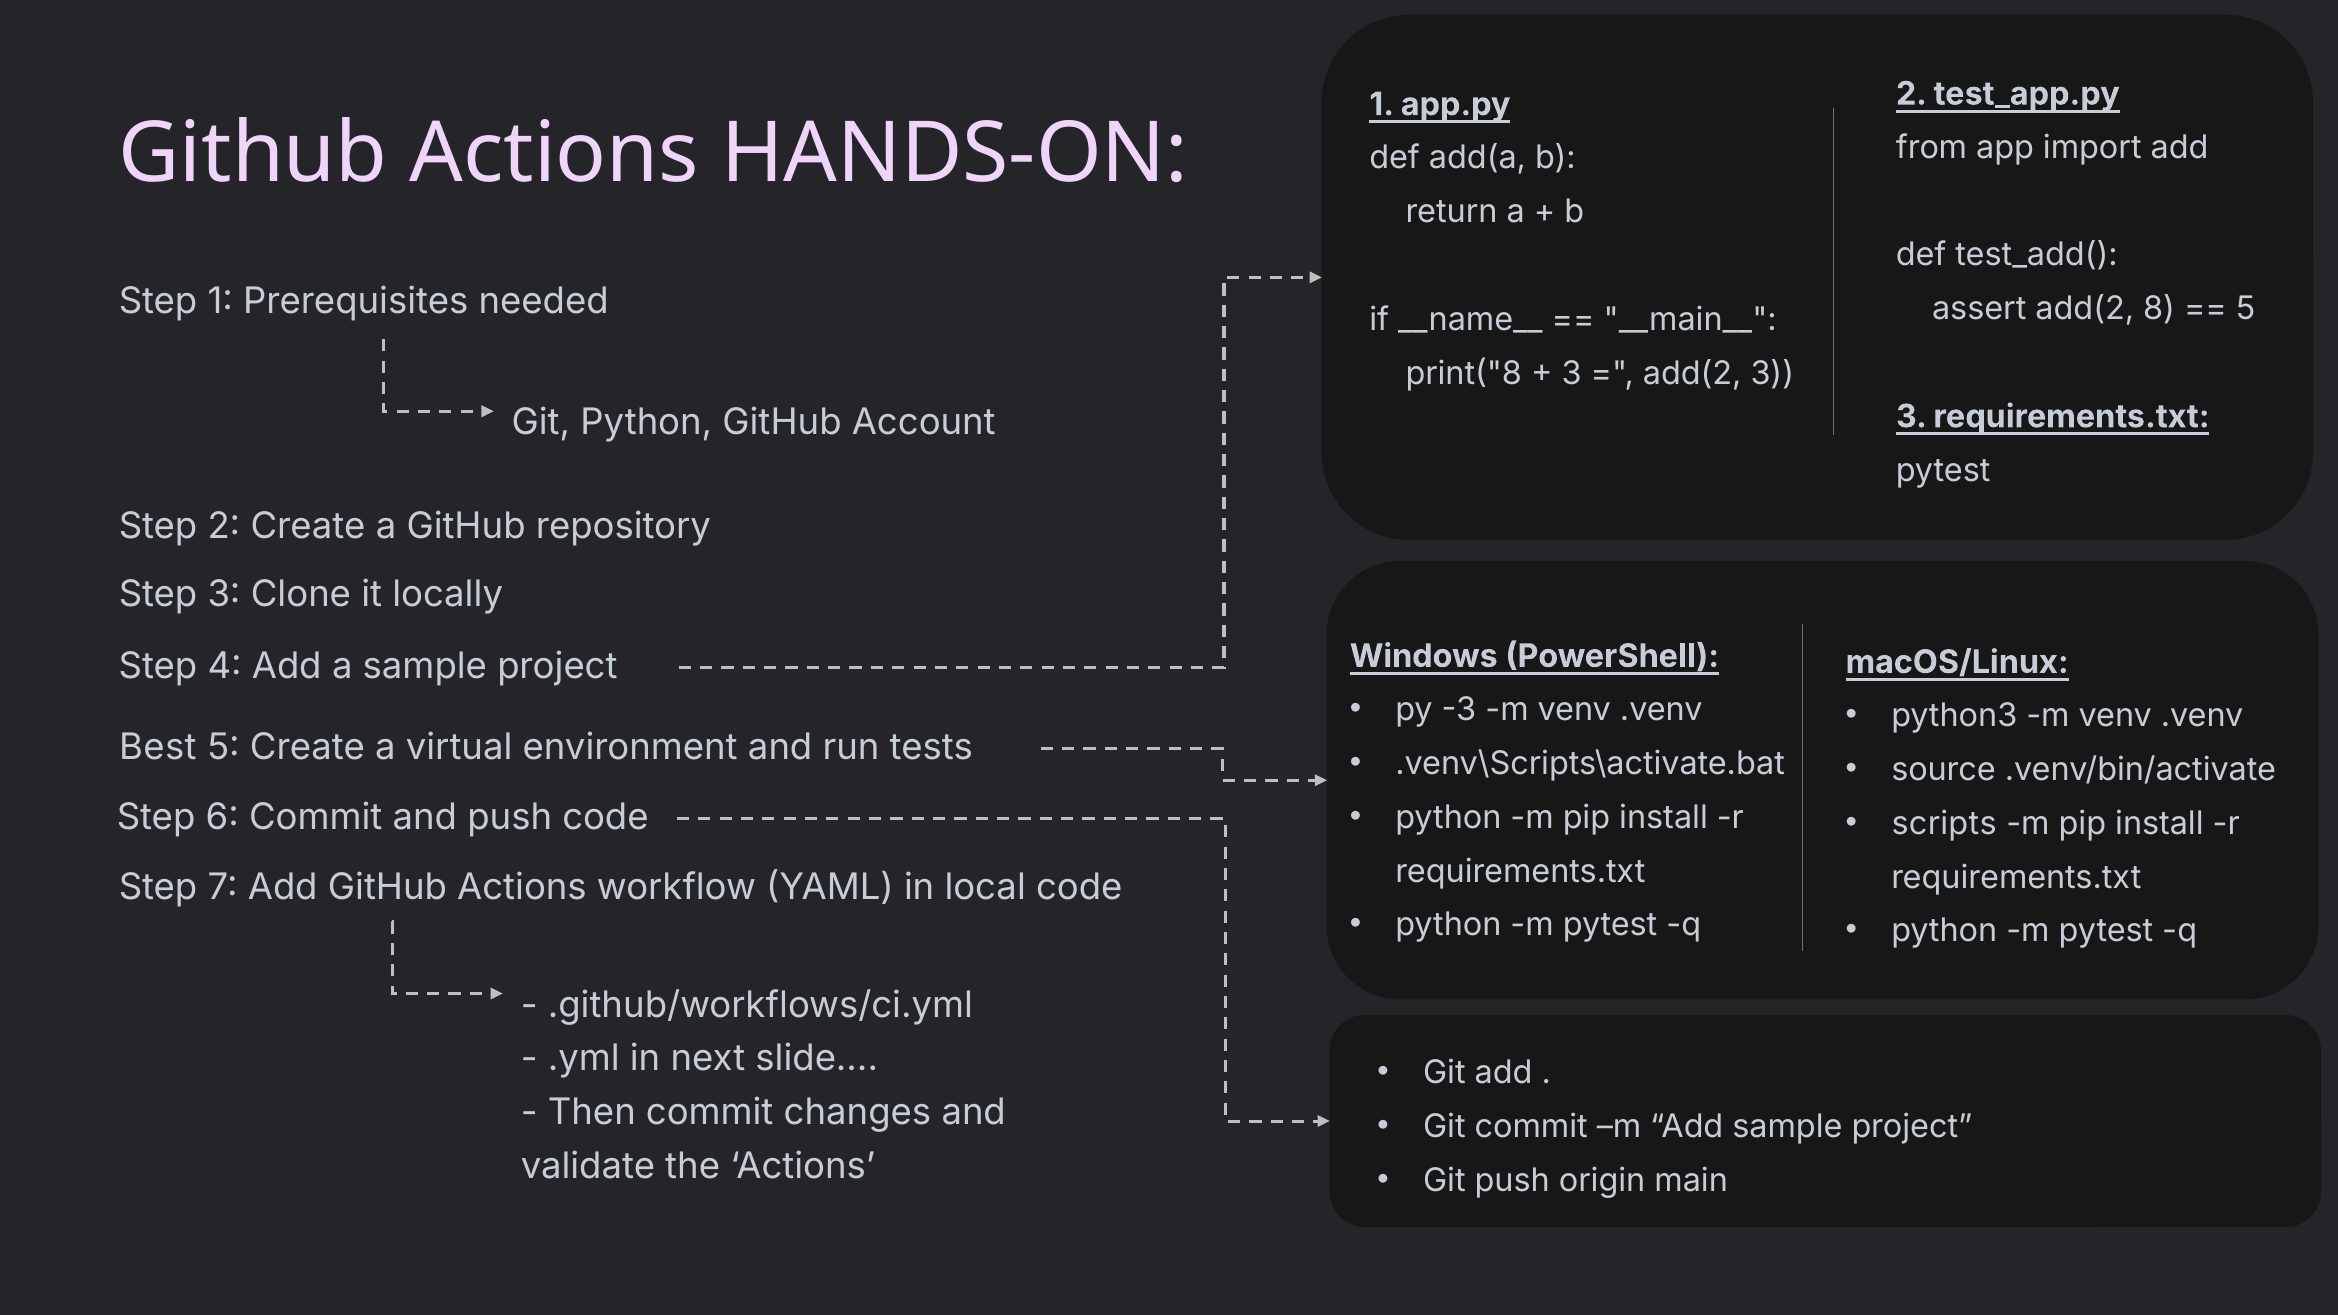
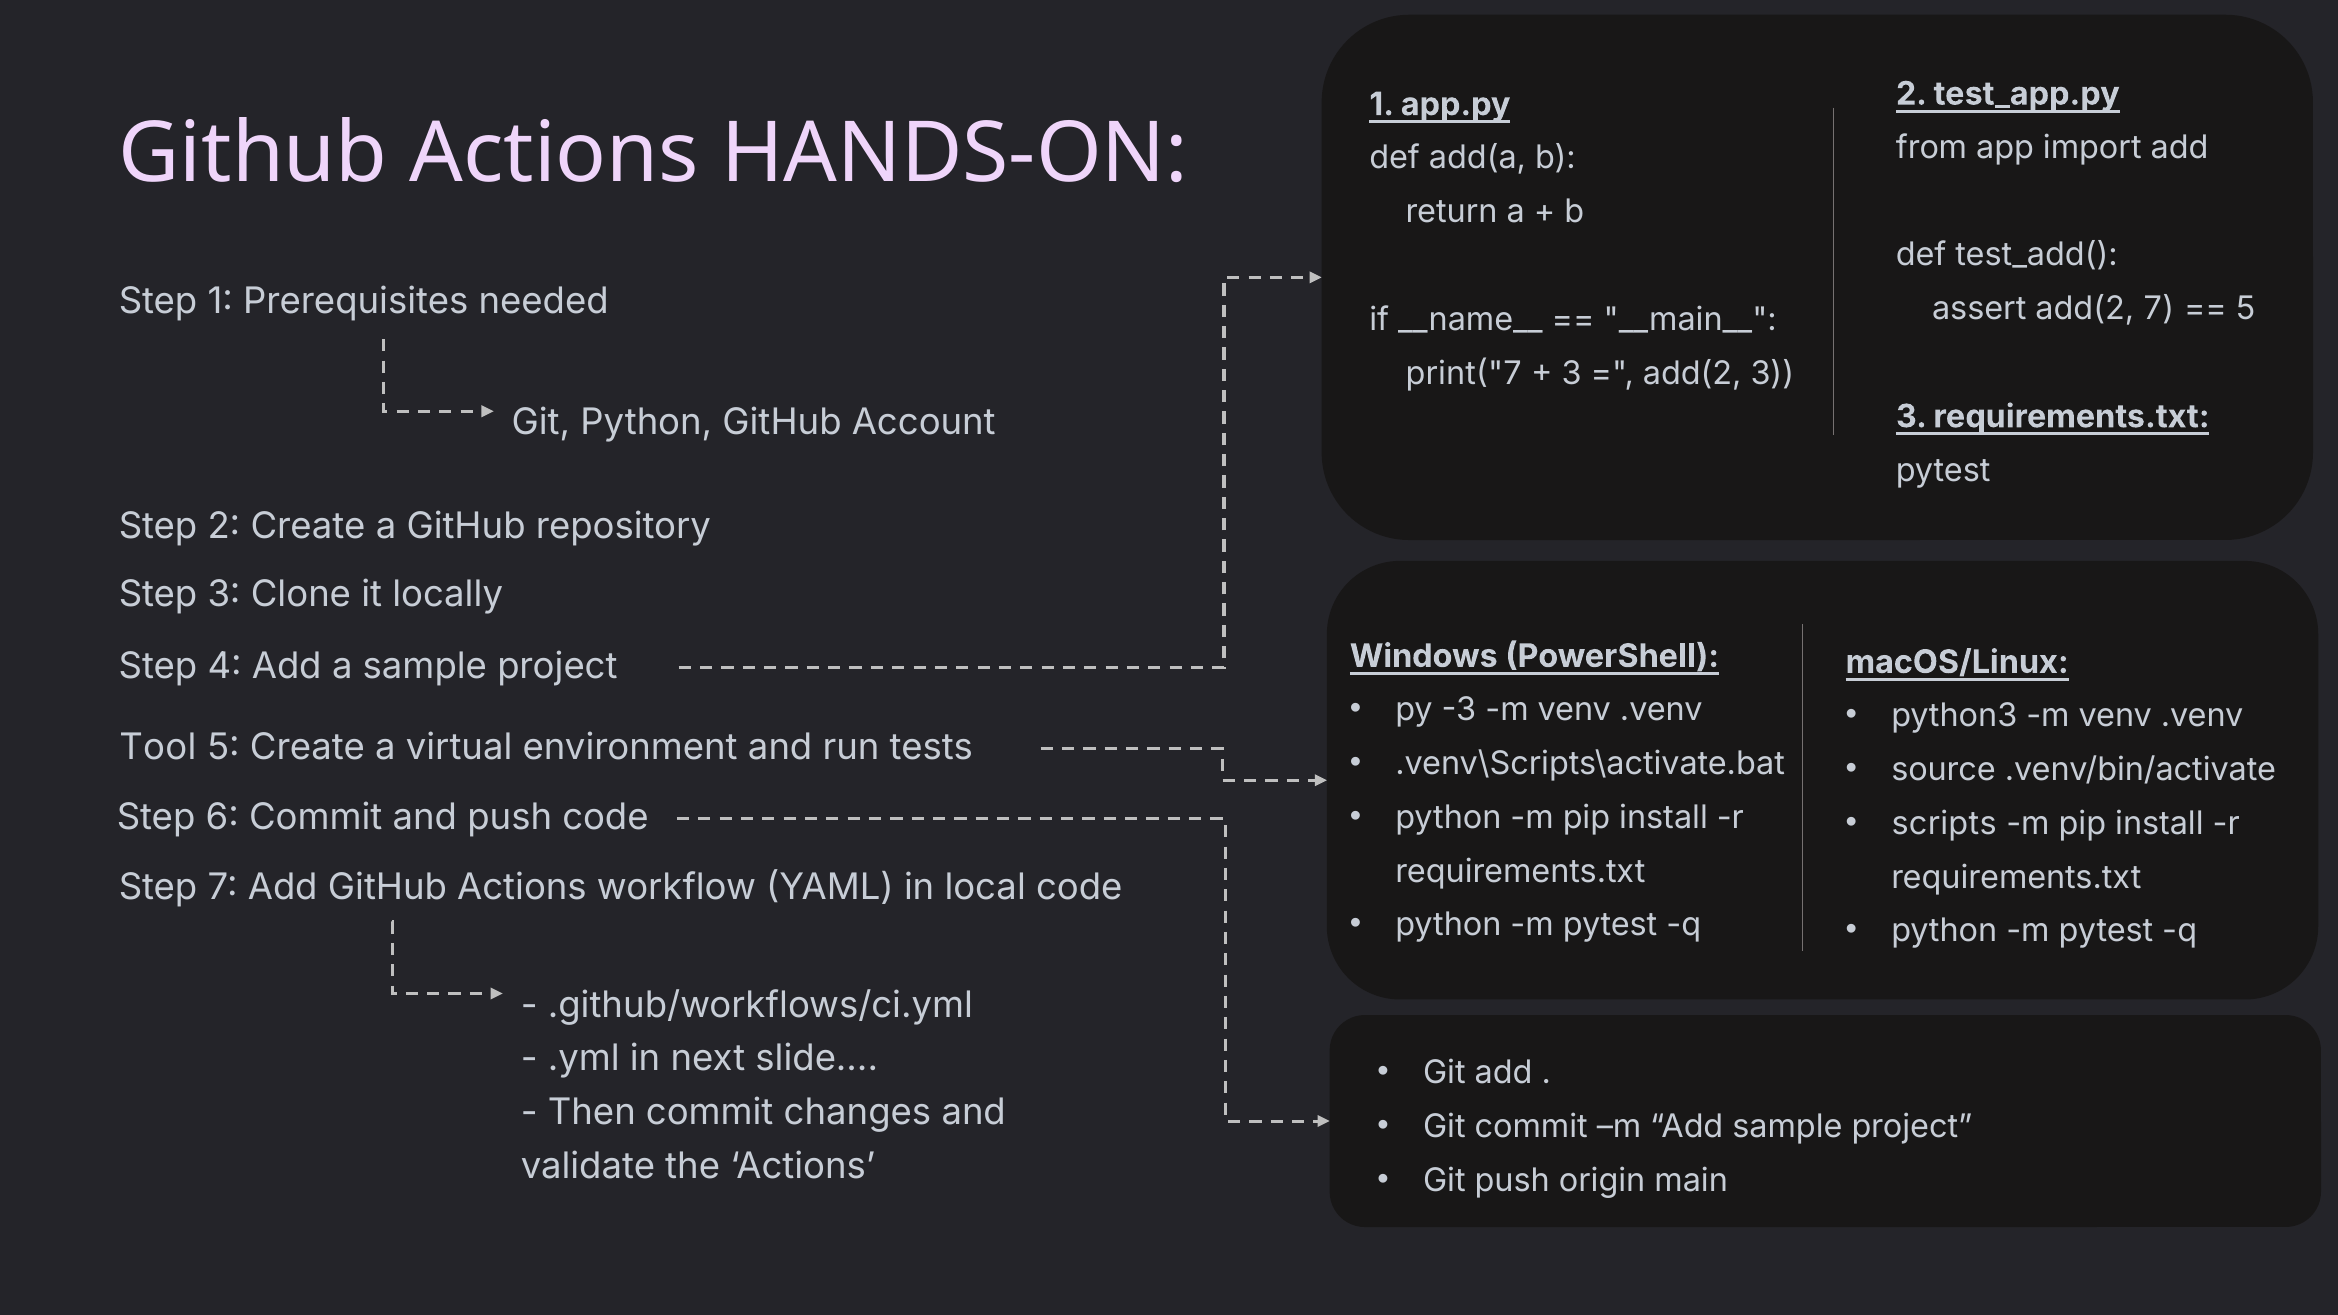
add(2 8: 8 -> 7
print("8: print("8 -> print("7
Best: Best -> Tool
